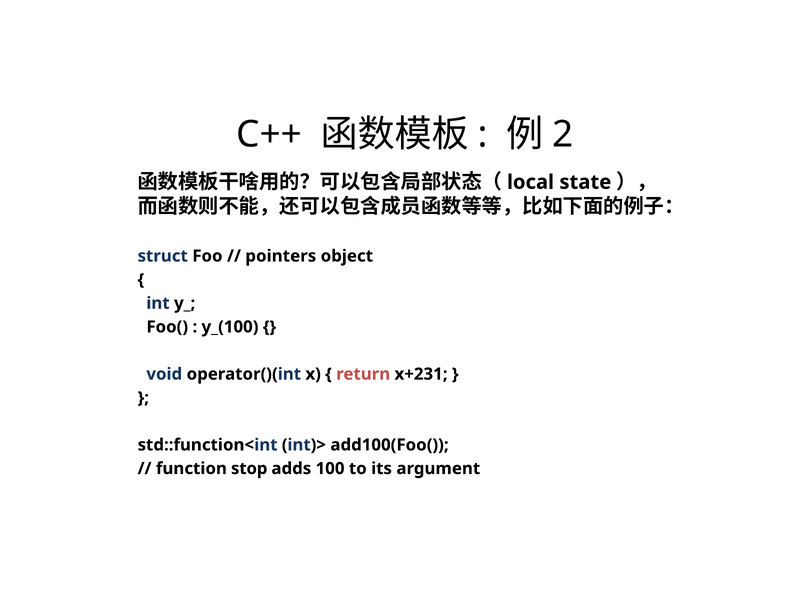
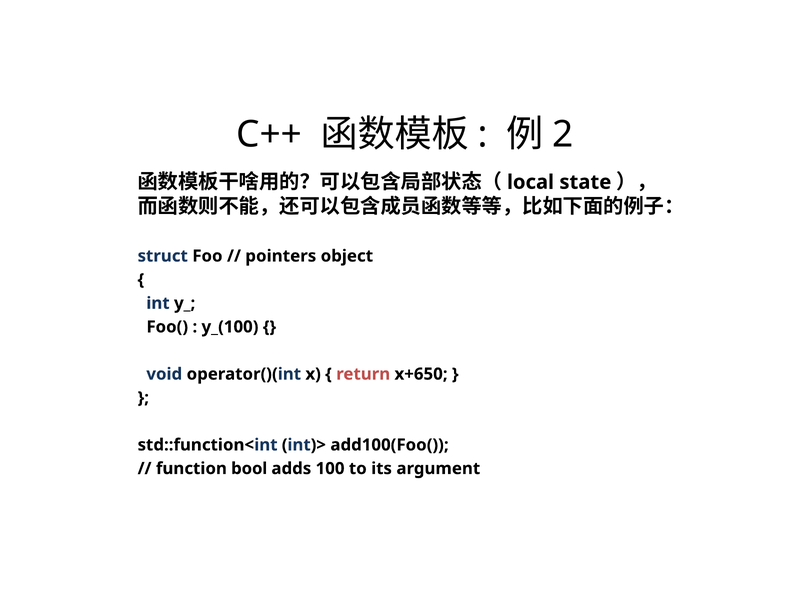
x+231: x+231 -> x+650
stop: stop -> bool
